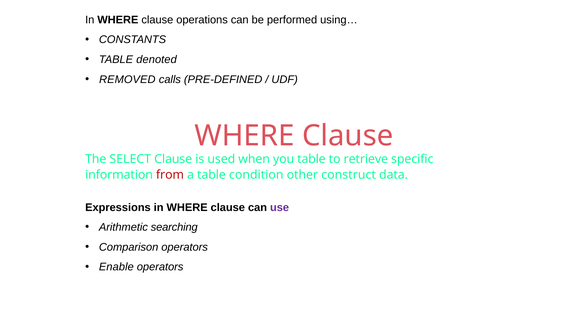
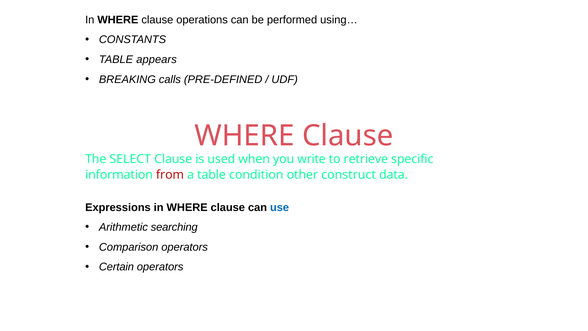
denoted: denoted -> appears
REMOVED: REMOVED -> BREAKING
you table: table -> write
use colour: purple -> blue
Enable: Enable -> Certain
